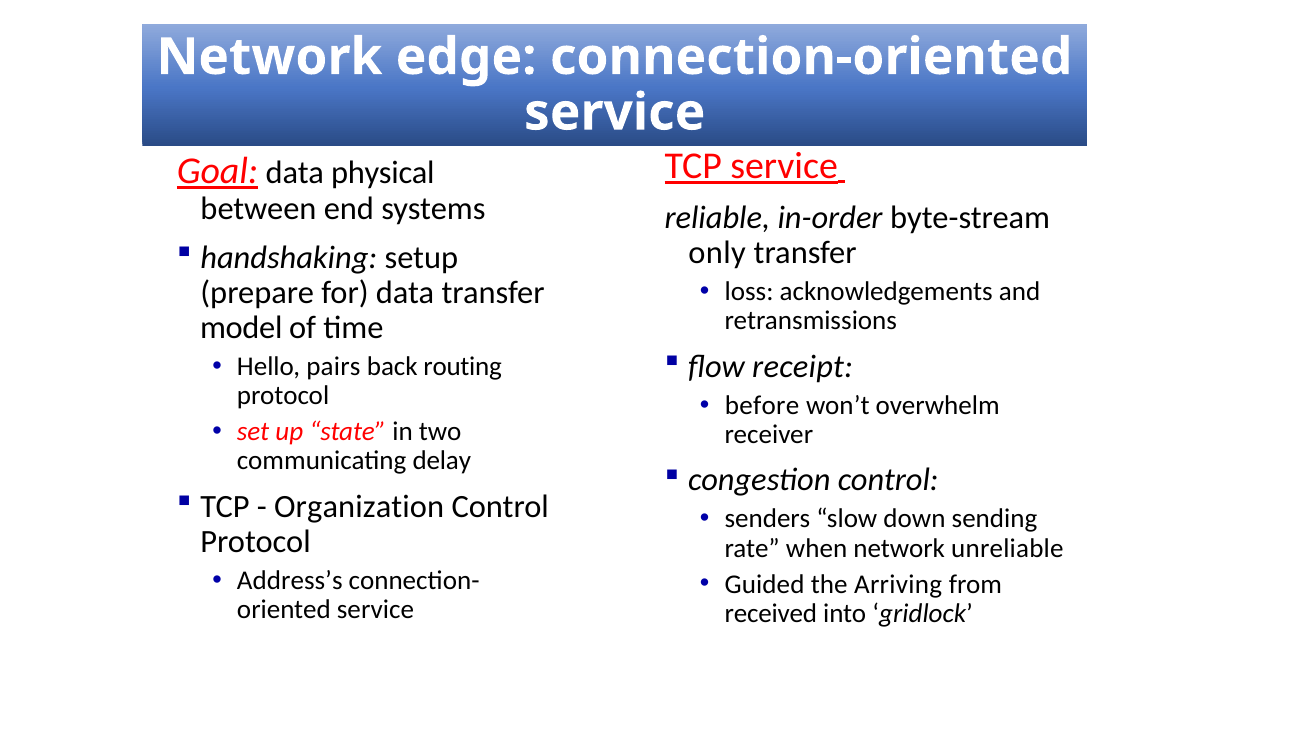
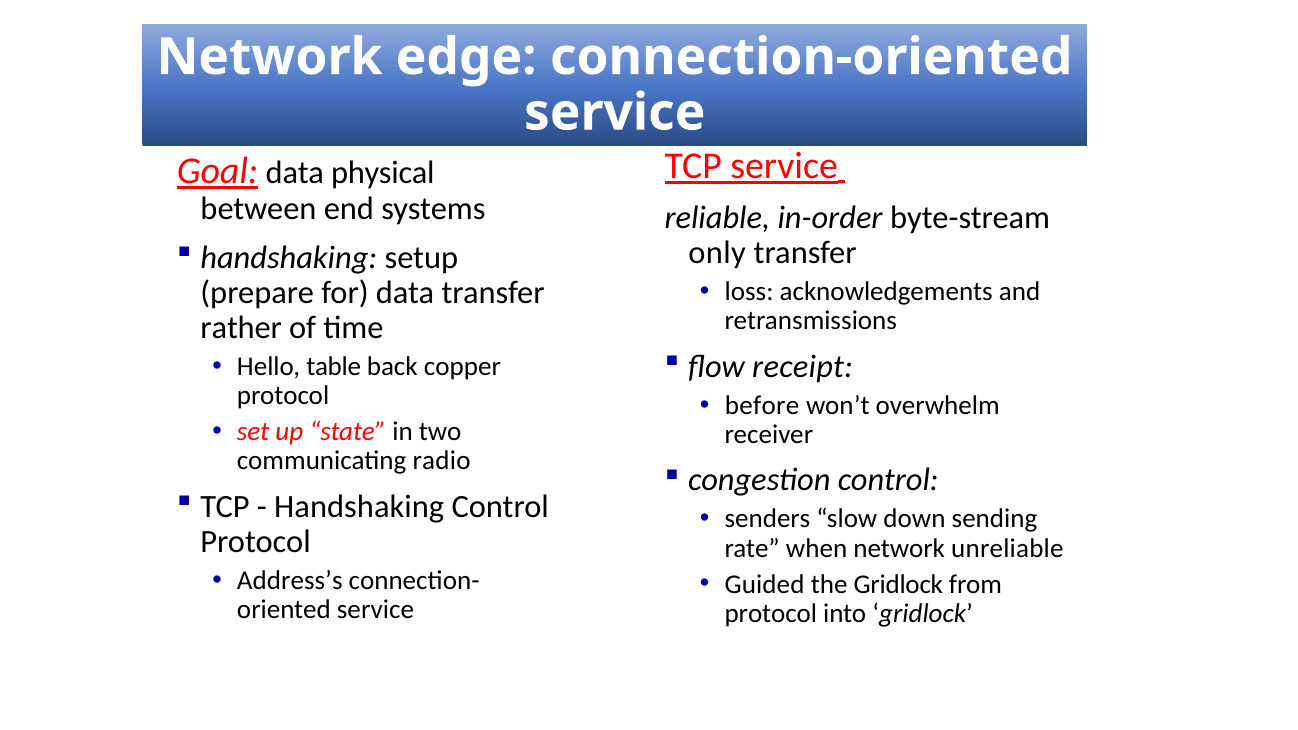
model: model -> rather
pairs: pairs -> table
routing: routing -> copper
delay: delay -> radio
Organization at (359, 507): Organization -> Handshaking
the Arriving: Arriving -> Gridlock
received at (771, 613): received -> protocol
